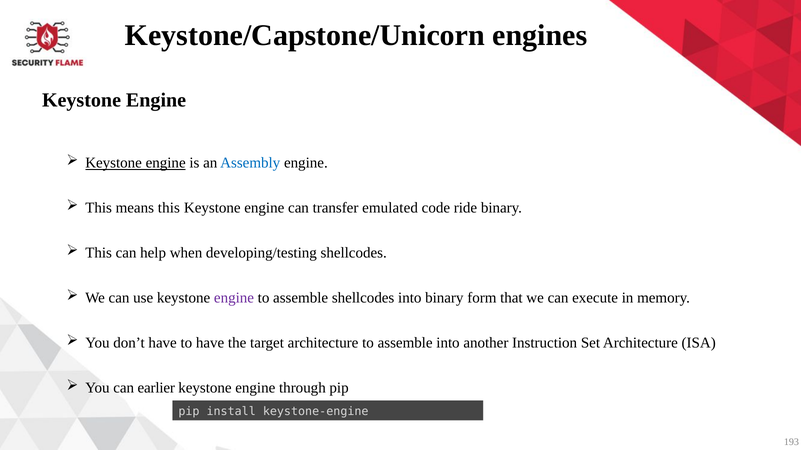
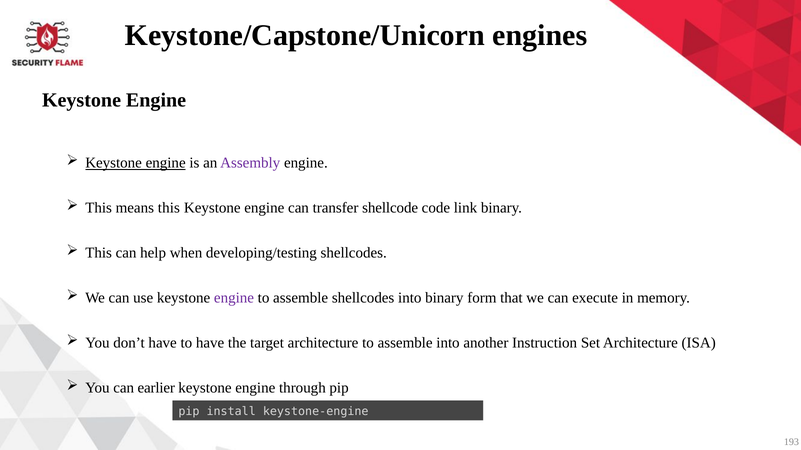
Assembly colour: blue -> purple
emulated: emulated -> shellcode
ride: ride -> link
